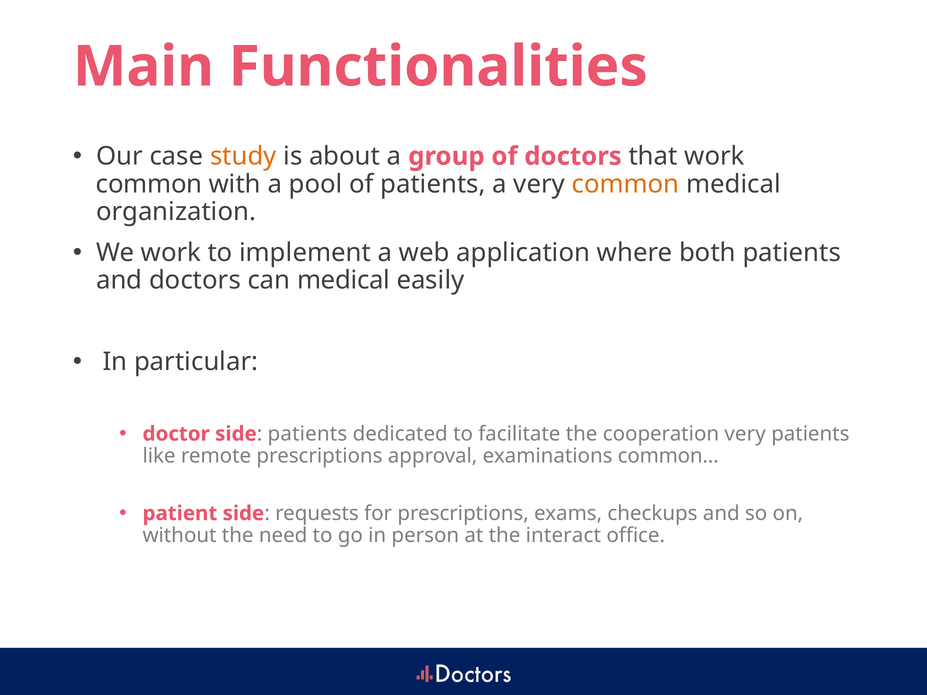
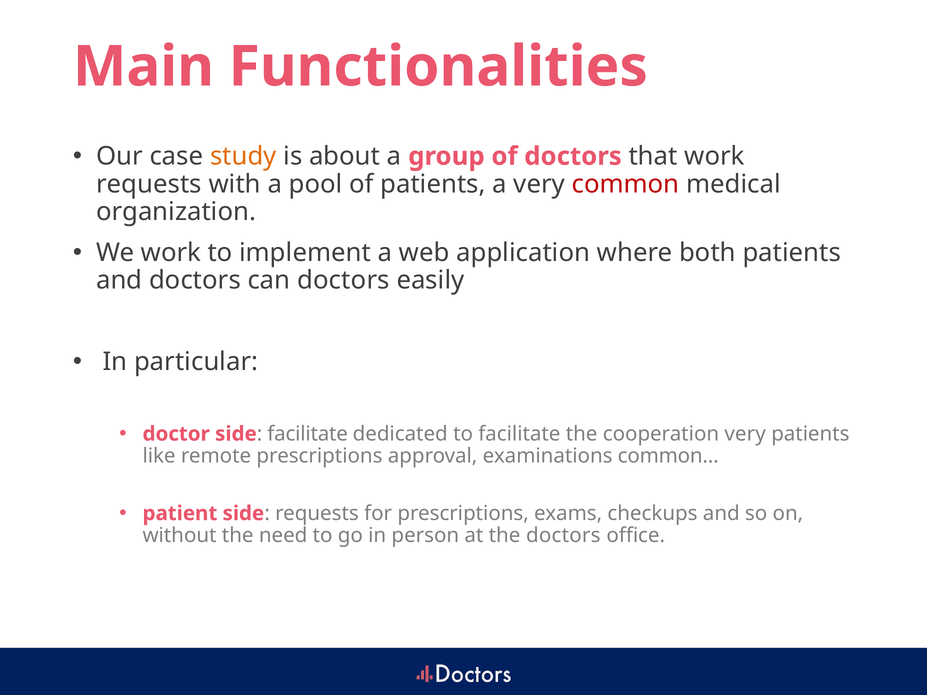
common at (149, 184): common -> requests
common at (626, 184) colour: orange -> red
can medical: medical -> doctors
side patients: patients -> facilitate
the interact: interact -> doctors
